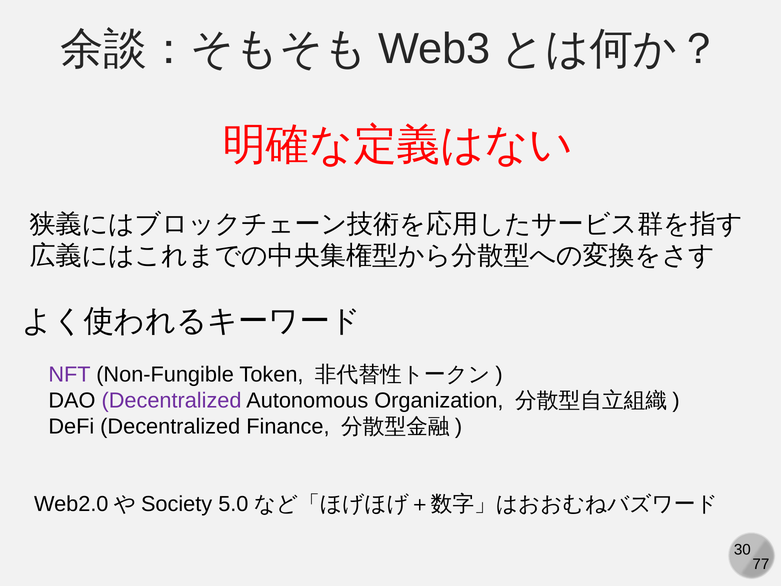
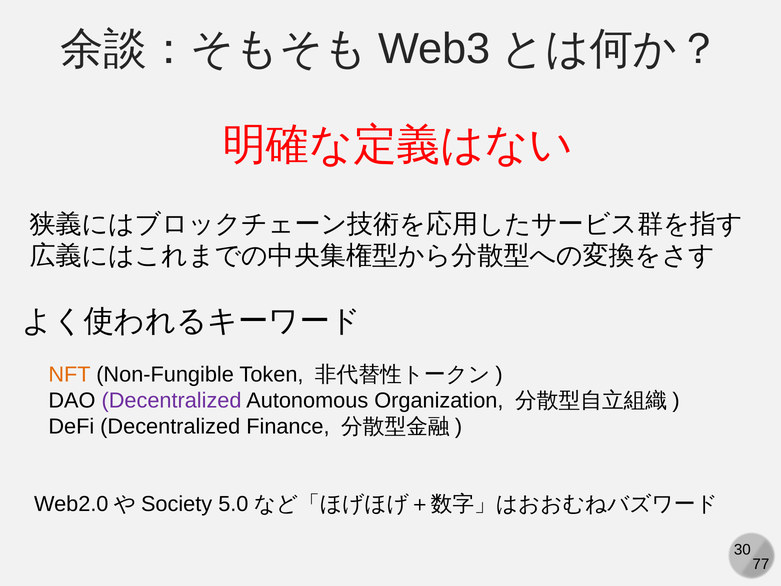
NFT colour: purple -> orange
